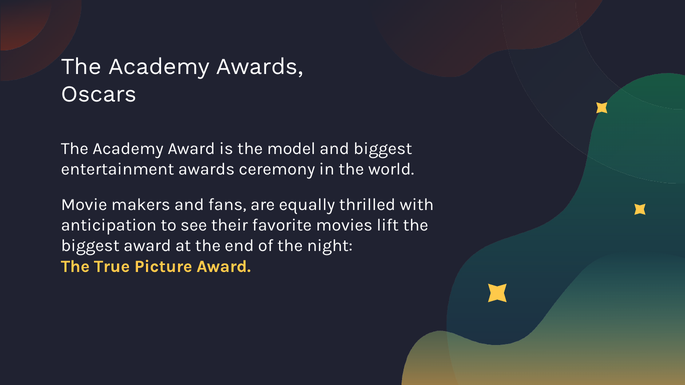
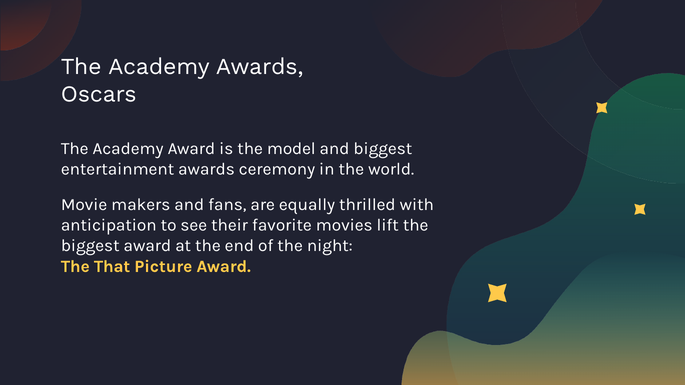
True: True -> That
